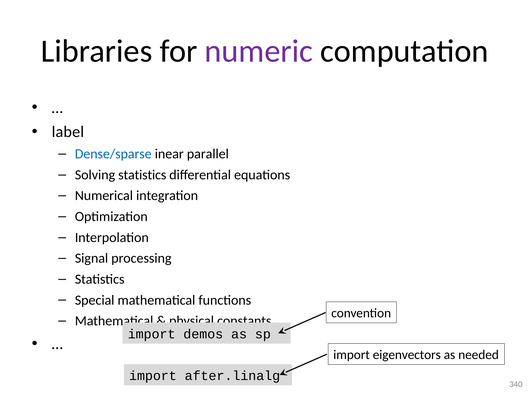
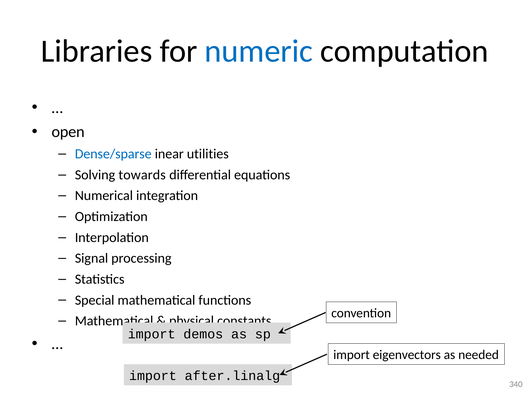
numeric colour: purple -> blue
label: label -> open
parallel: parallel -> utilities
Solving statistics: statistics -> towards
